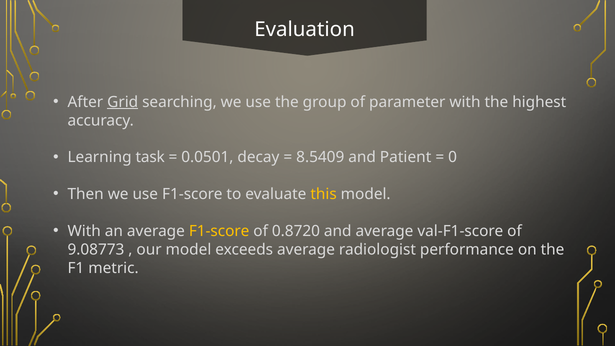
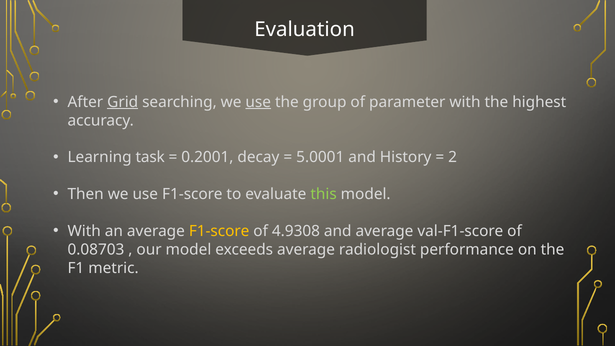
use at (258, 102) underline: none -> present
0.0501: 0.0501 -> 0.2001
8.5409: 8.5409 -> 5.0001
Patient: Patient -> History
0: 0 -> 2
this colour: yellow -> light green
0.8720: 0.8720 -> 4.9308
9.08773: 9.08773 -> 0.08703
